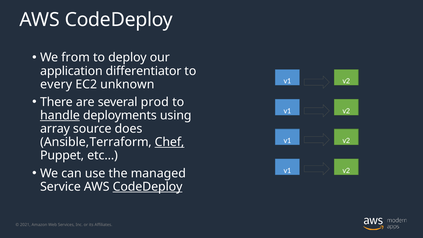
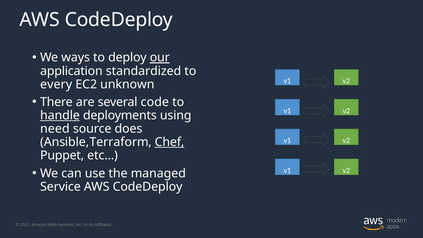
from: from -> ways
our underline: none -> present
differentiator: differentiator -> standardized
prod: prod -> code
array: array -> need
CodeDeploy at (148, 187) underline: present -> none
